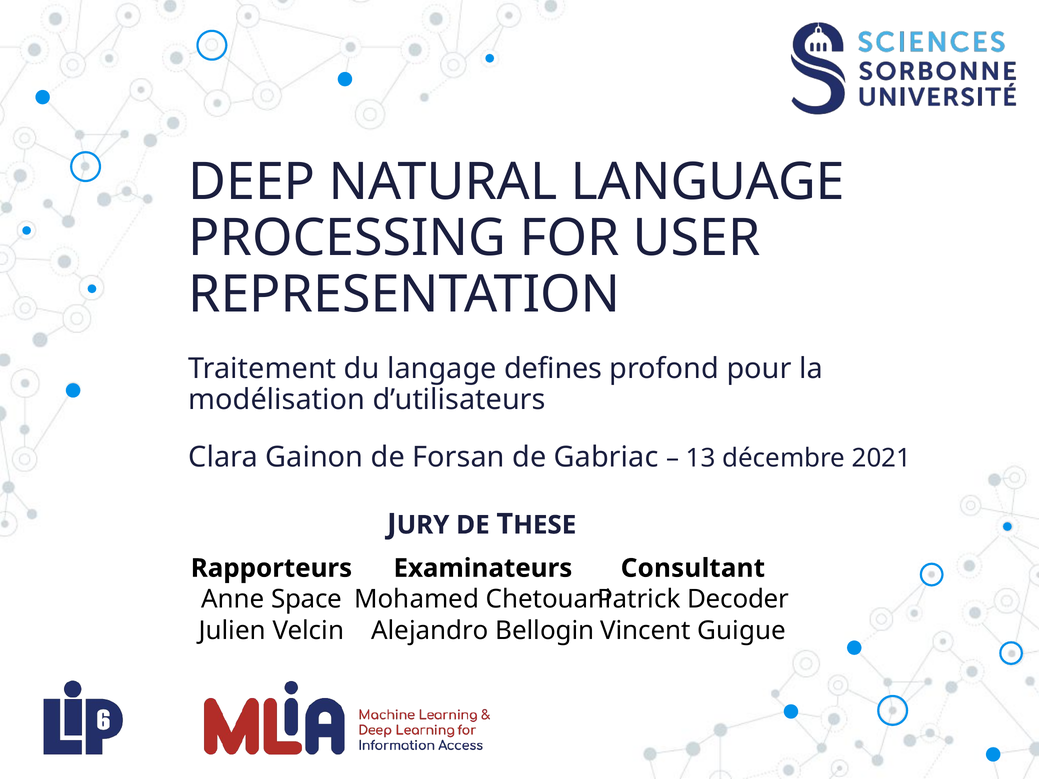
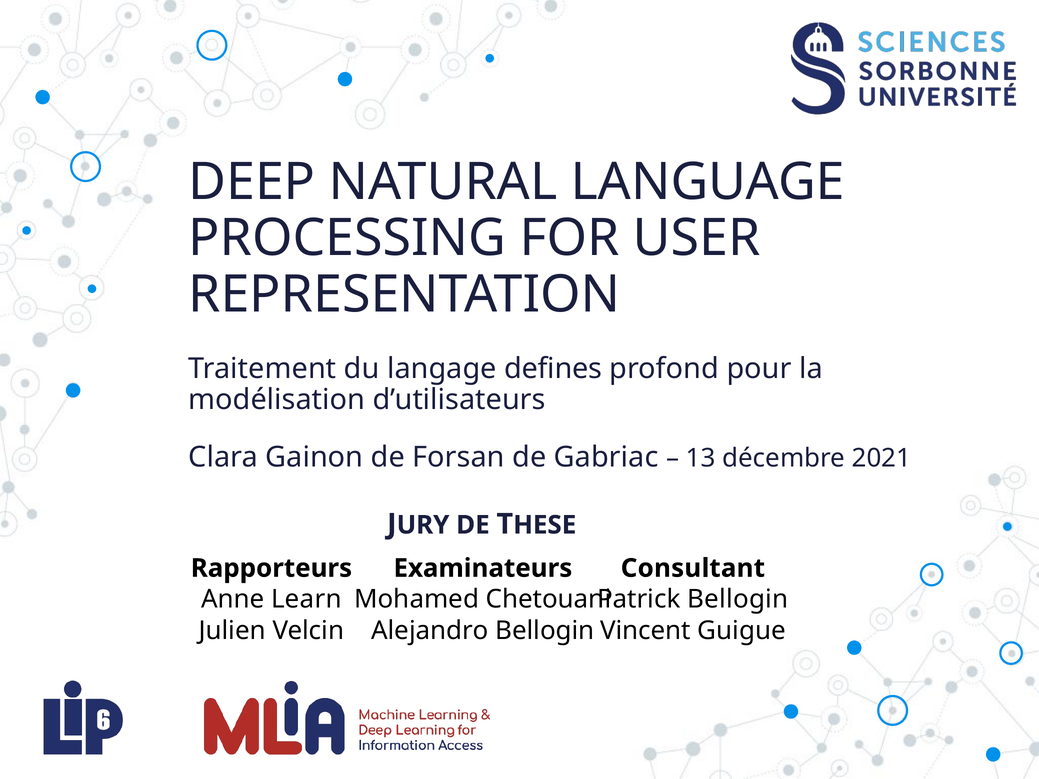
Space: Space -> Learn
Patrick Decoder: Decoder -> Bellogin
